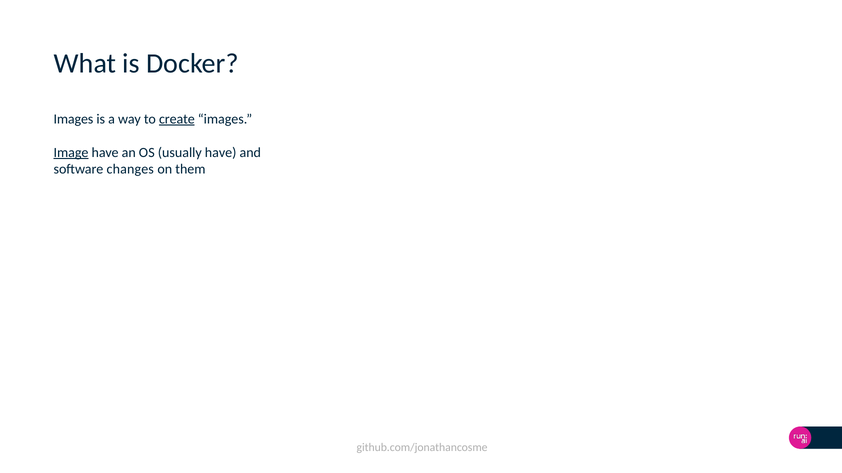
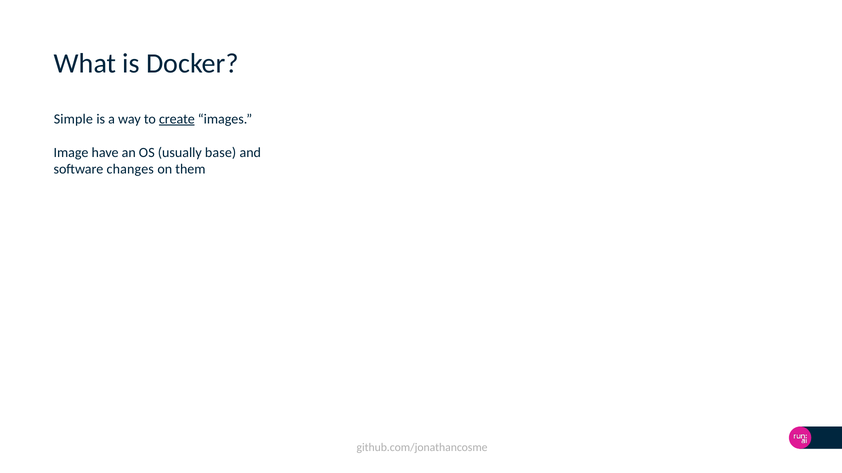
Images at (73, 119): Images -> Simple
Image underline: present -> none
usually have: have -> base
